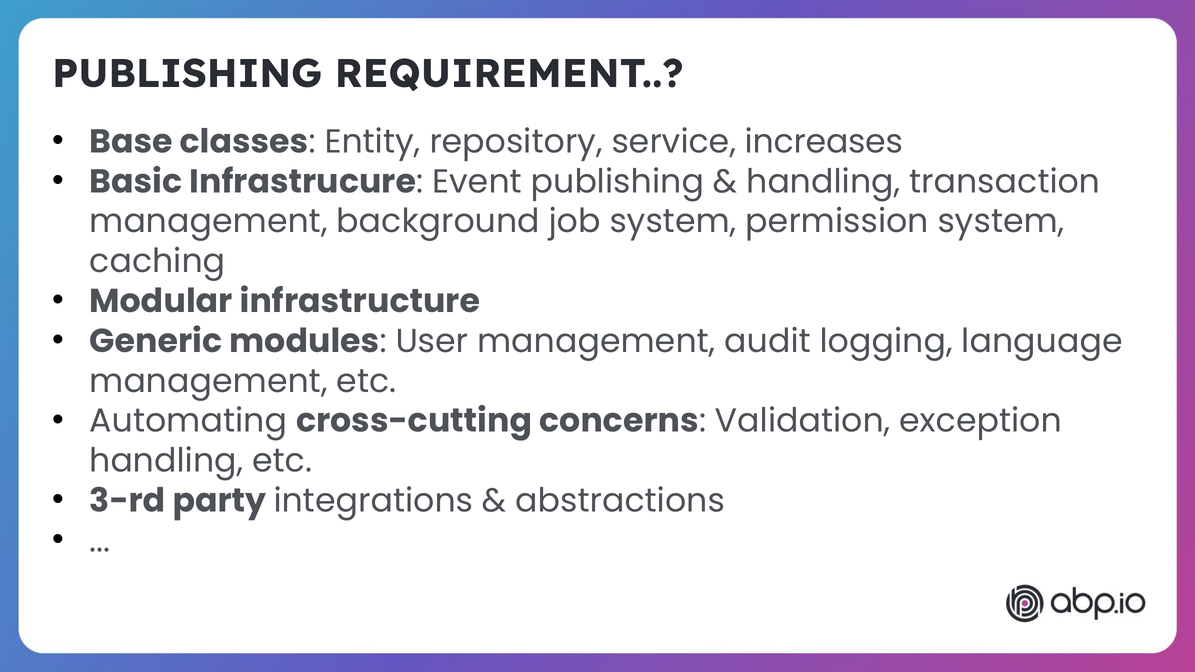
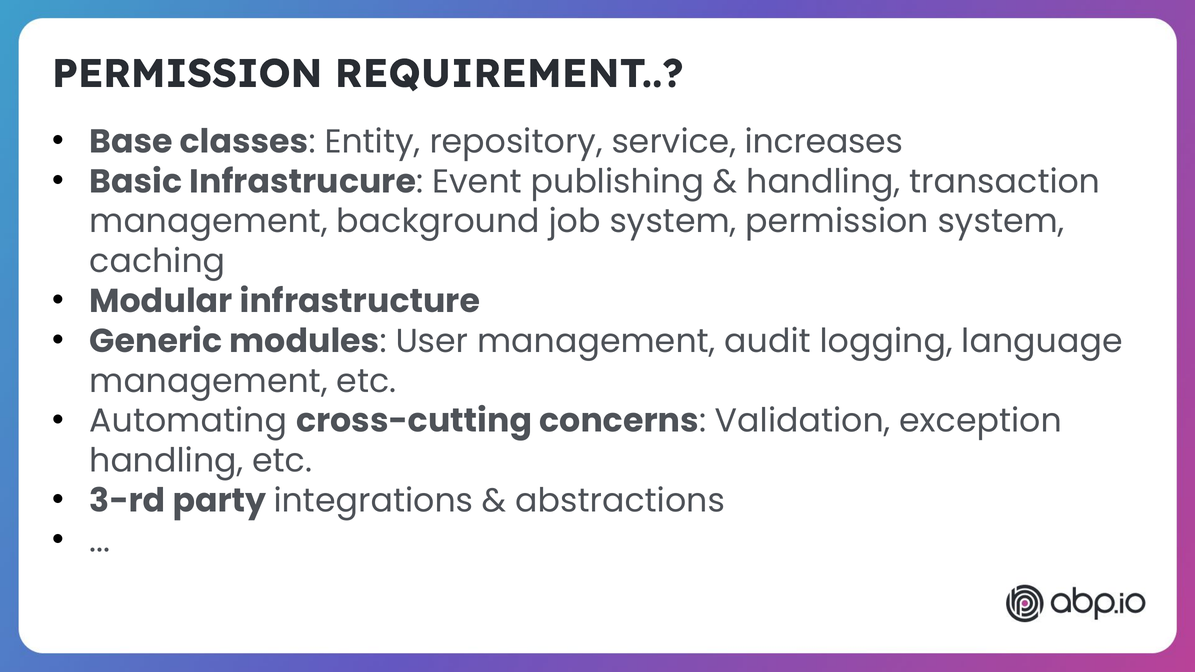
PUBLISHING at (187, 74): PUBLISHING -> PERMISSION
